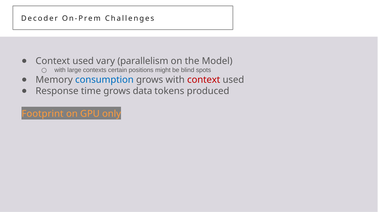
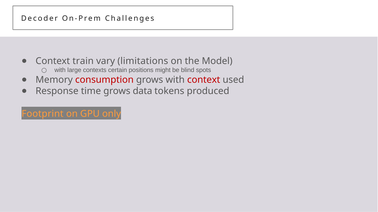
used at (83, 61): used -> train
parallelism: parallelism -> limitations
consumption colour: blue -> red
